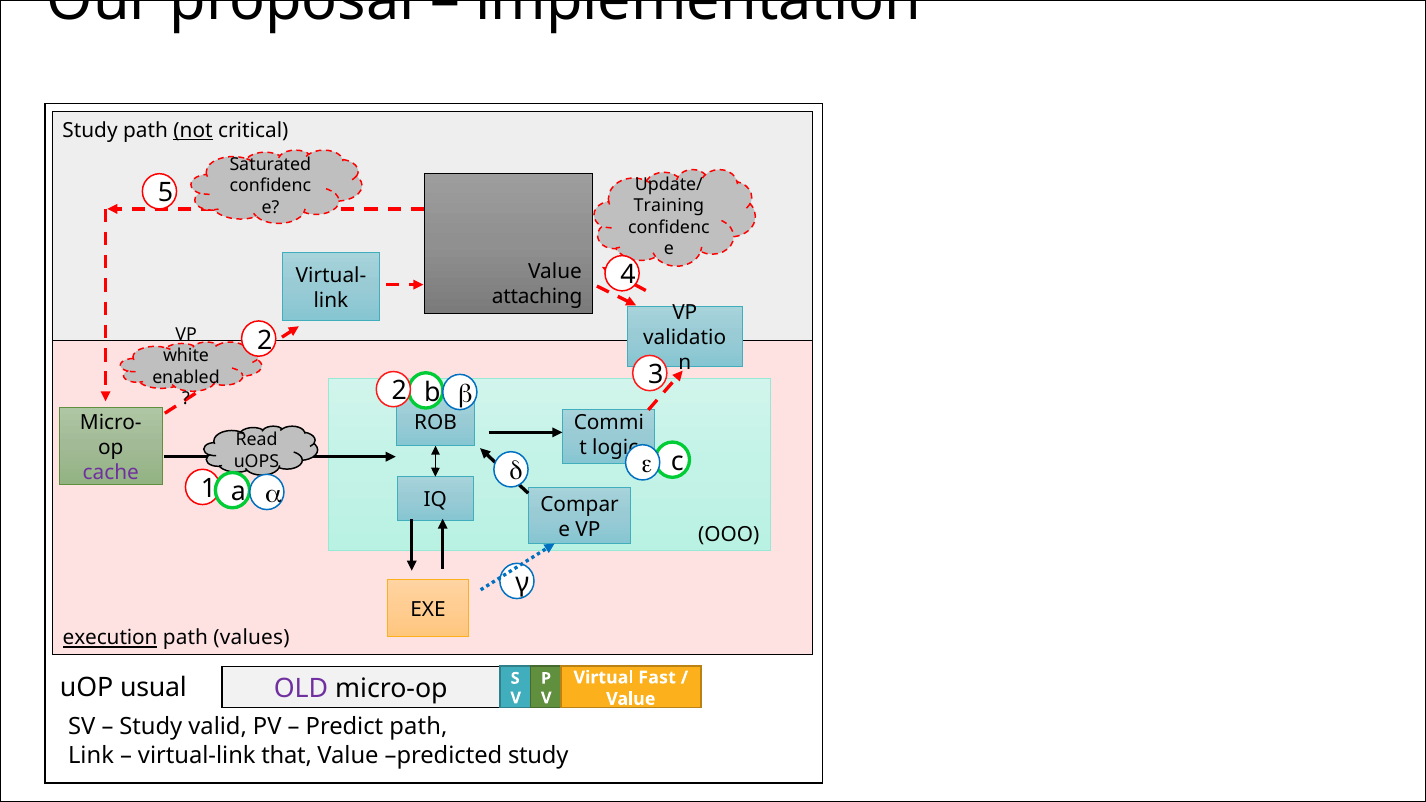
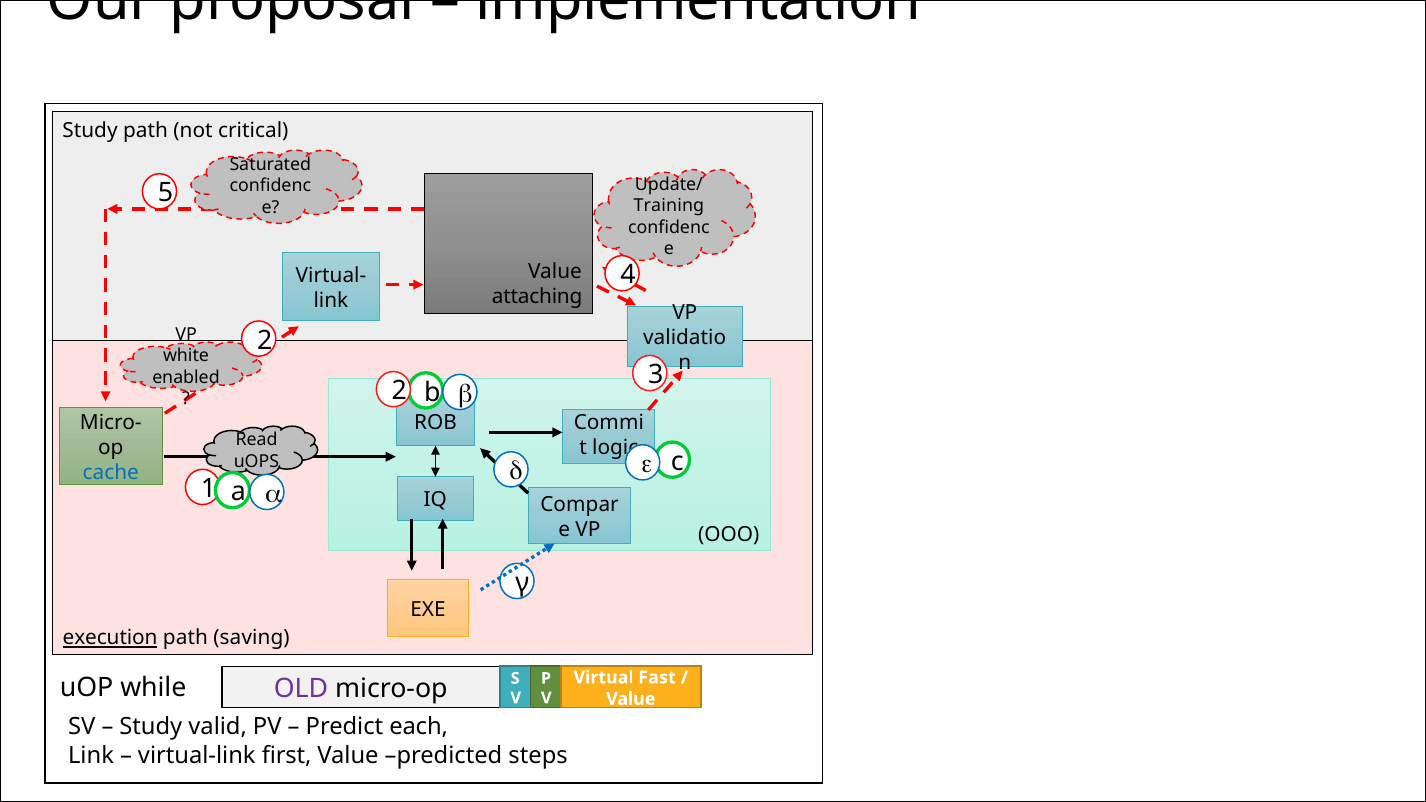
not underline: present -> none
cache colour: purple -> blue
values: values -> saving
usual at (153, 688): usual -> while
Predict path: path -> each
that: that -> first
predicted study: study -> steps
